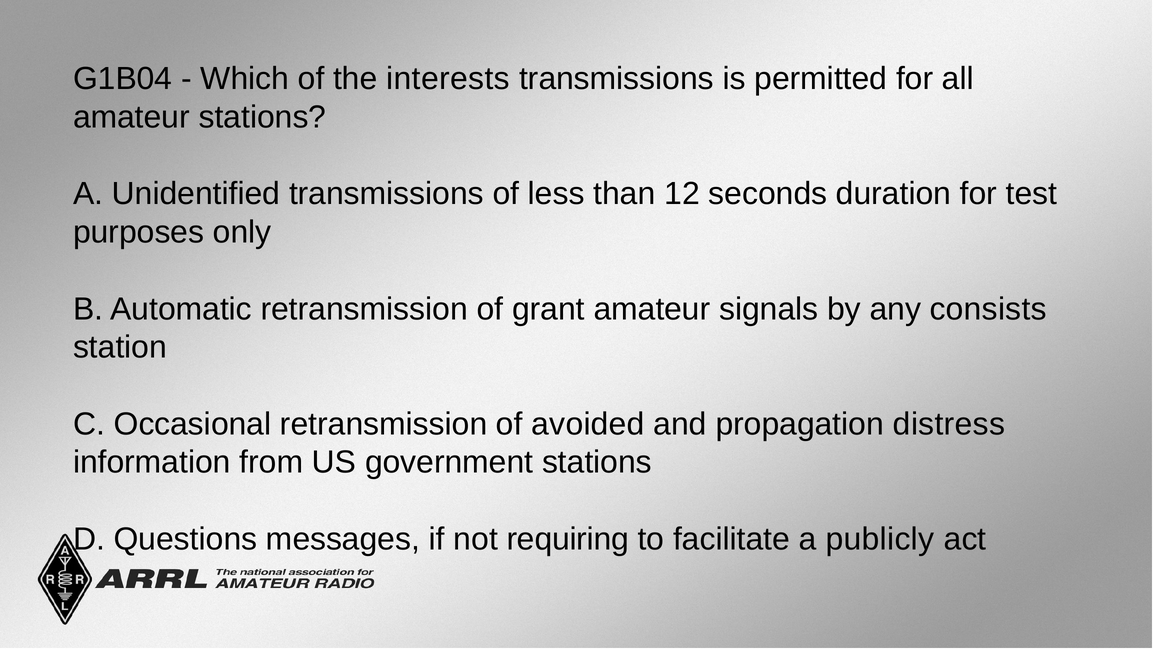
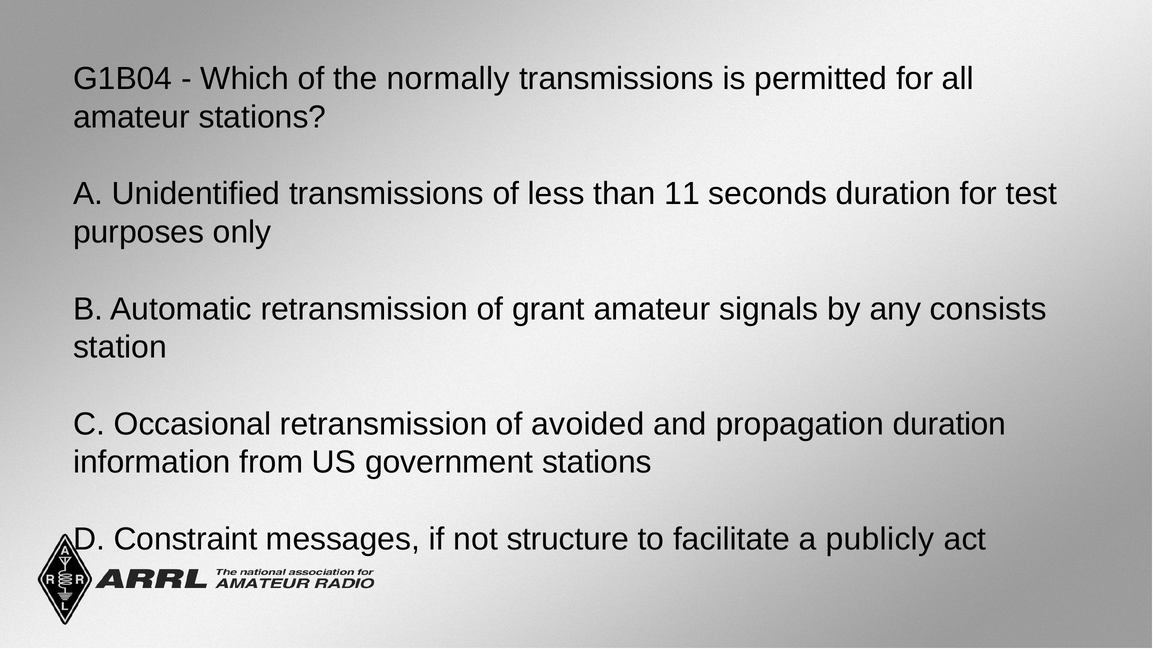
interests: interests -> normally
12: 12 -> 11
propagation distress: distress -> duration
Questions: Questions -> Constraint
requiring: requiring -> structure
